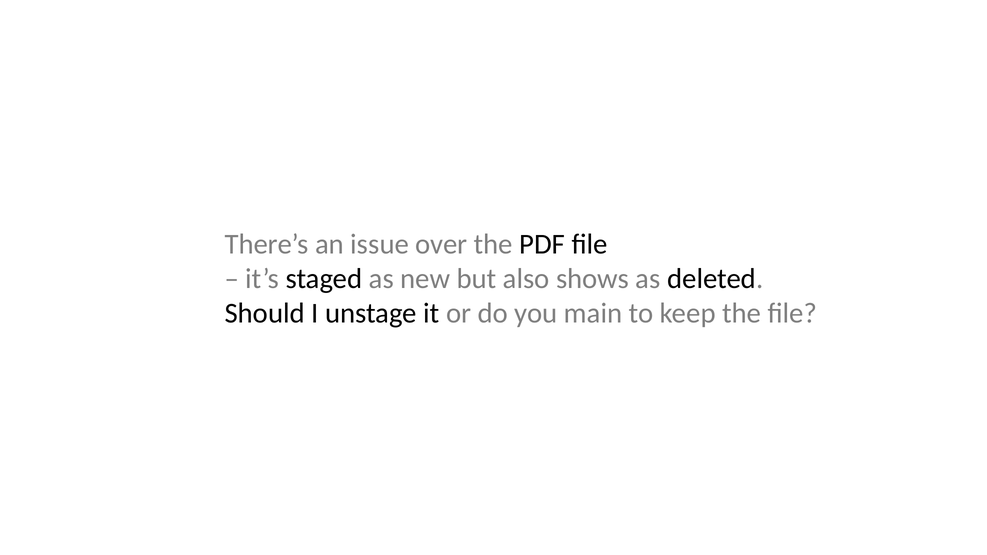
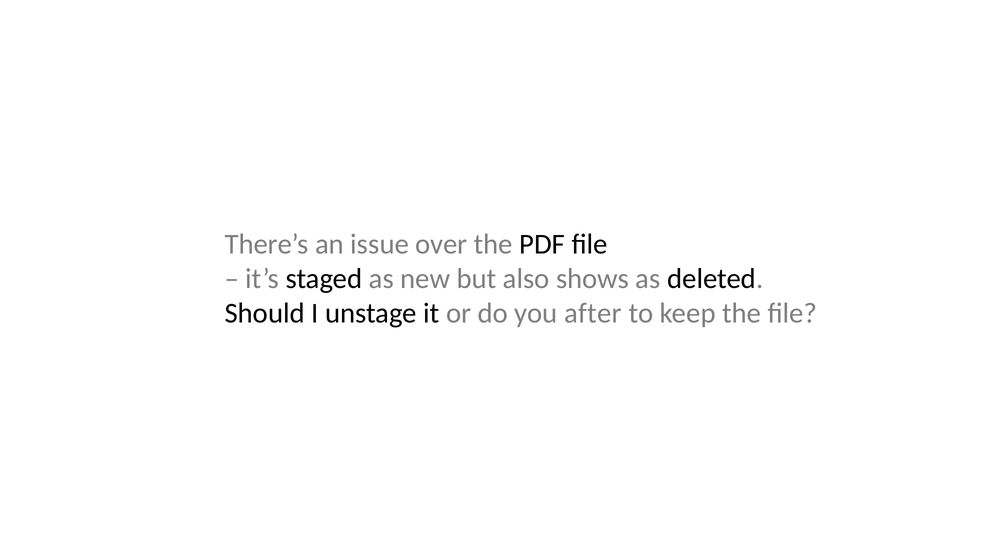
main: main -> after
